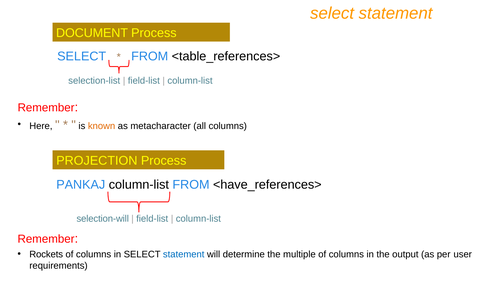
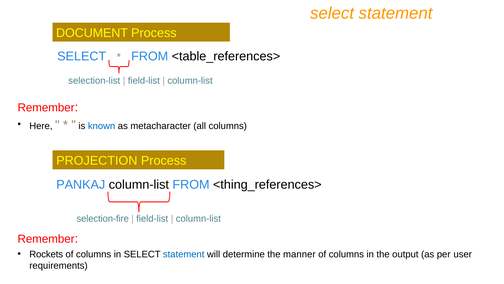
known colour: orange -> blue
<have_references>: <have_references> -> <thing_references>
selection-will: selection-will -> selection-fire
multiple: multiple -> manner
